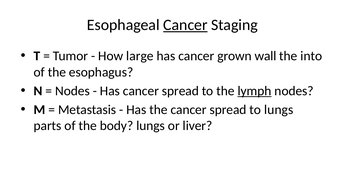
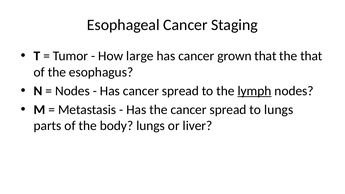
Cancer at (185, 25) underline: present -> none
grown wall: wall -> that
the into: into -> that
